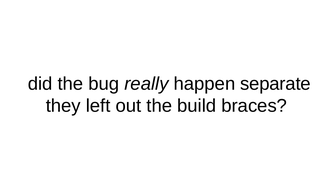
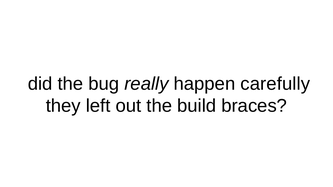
separate: separate -> carefully
